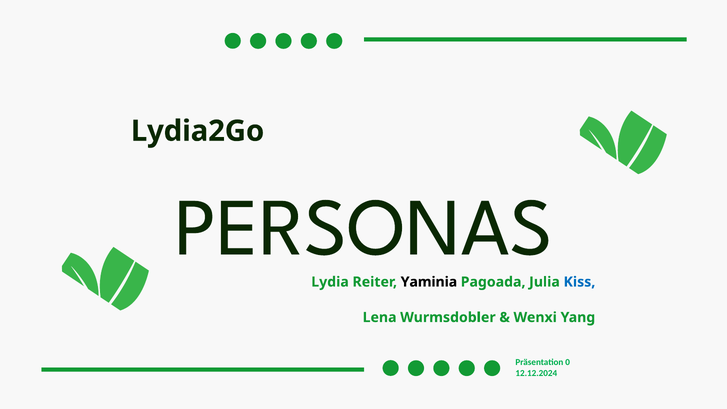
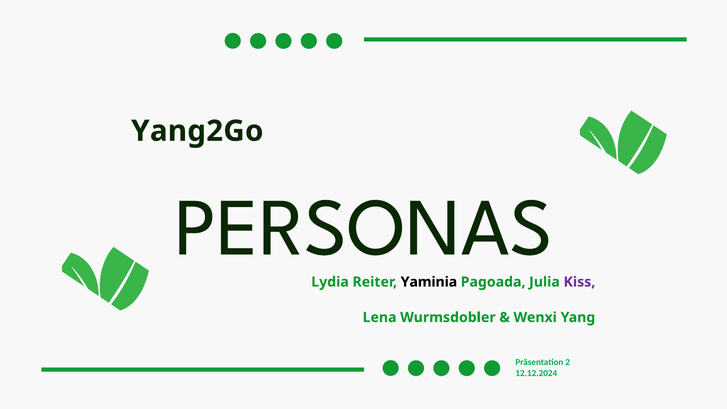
Lydia2Go: Lydia2Go -> Yang2Go
Kiss colour: blue -> purple
0: 0 -> 2
